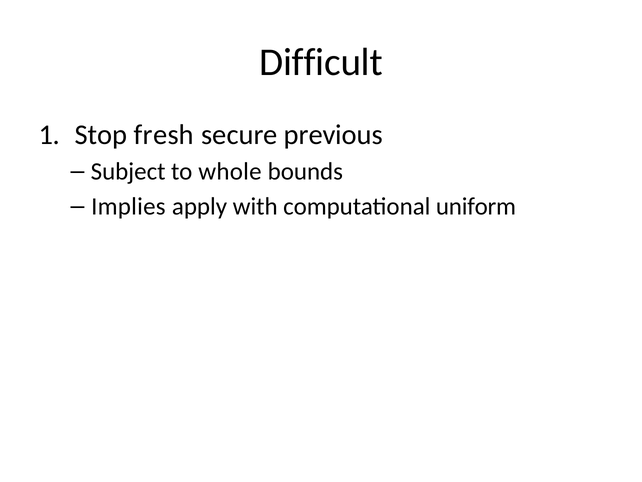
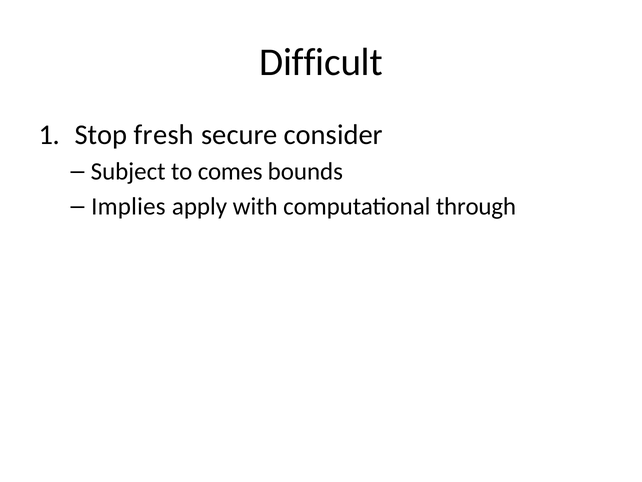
previous: previous -> consider
whole: whole -> comes
uniform: uniform -> through
